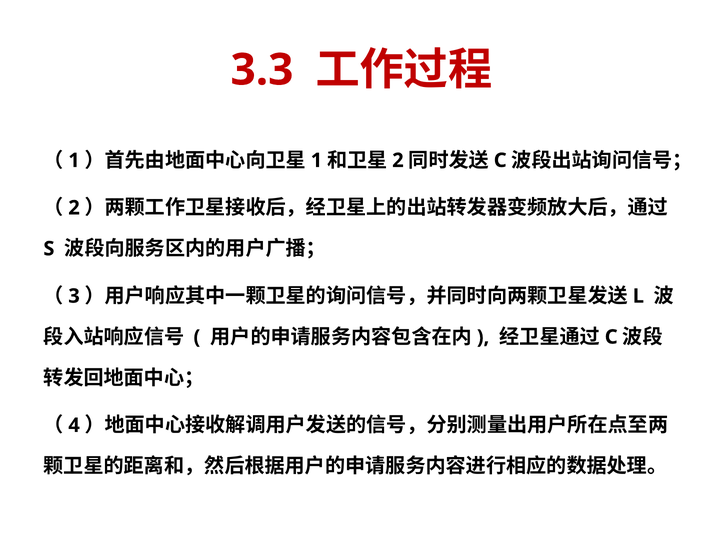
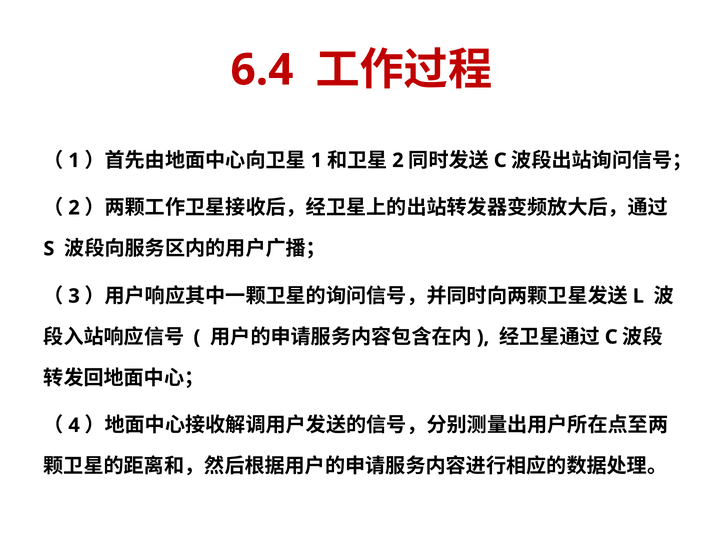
3.3: 3.3 -> 6.4
